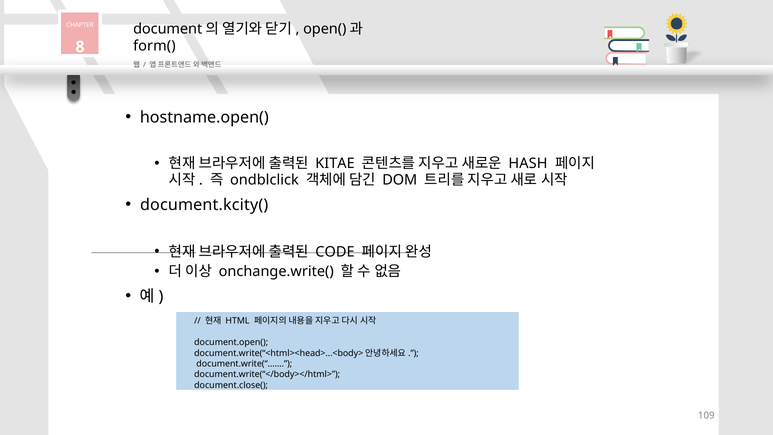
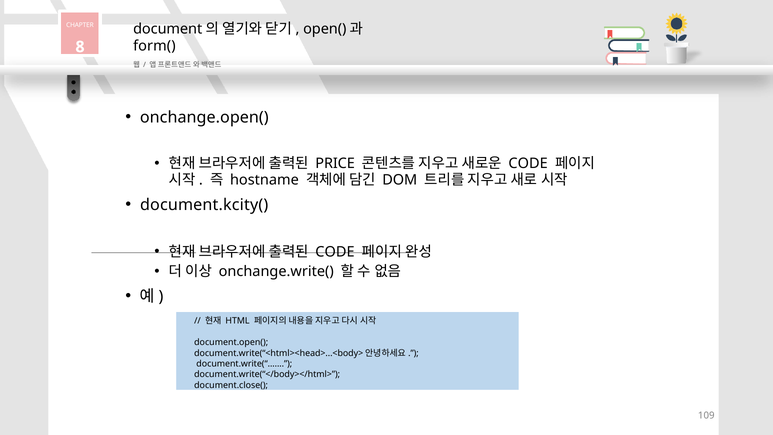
hostname.open(: hostname.open( -> onchange.open(
KITAE: KITAE -> PRICE
HASH at (528, 163): HASH -> CODE
ondblclick: ondblclick -> hostname
